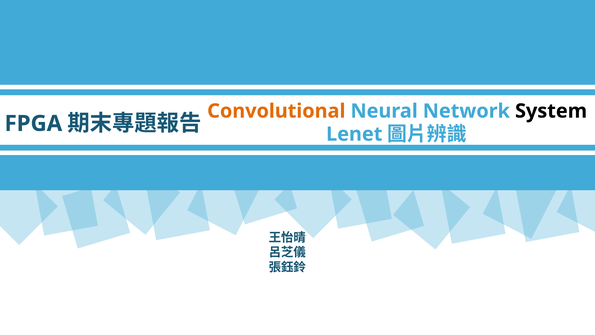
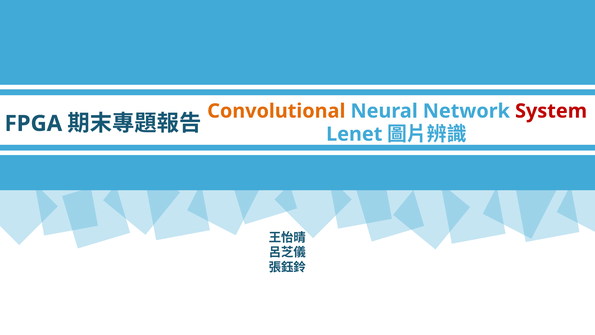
System colour: black -> red
